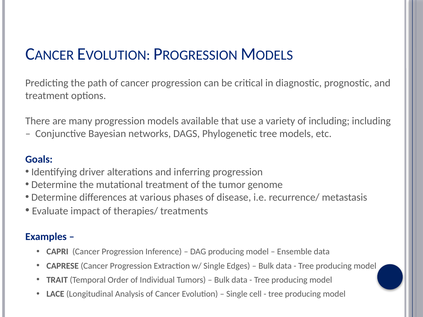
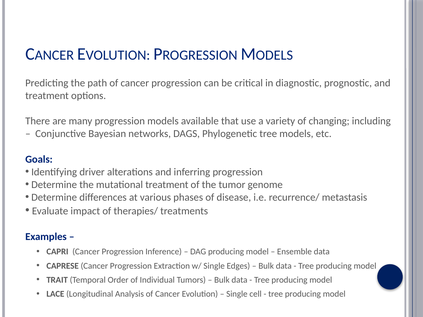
of including: including -> changing
